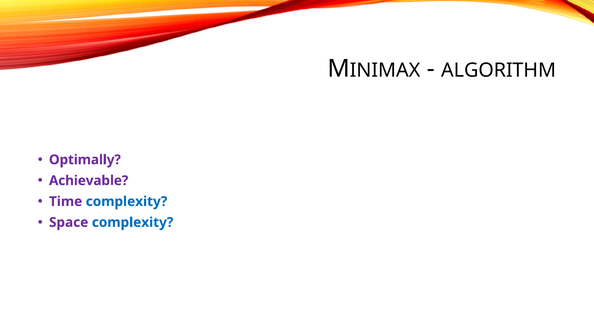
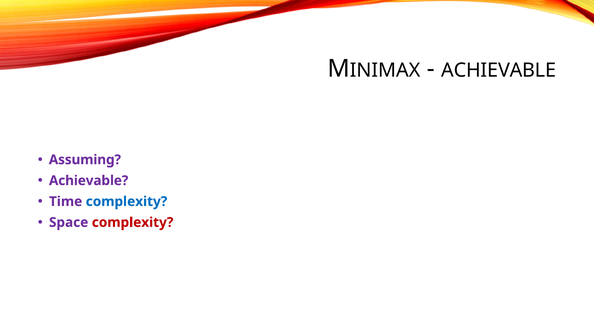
ALGORITHM at (499, 70): ALGORITHM -> ACHIEVABLE
Optimally: Optimally -> Assuming
complexity at (133, 222) colour: blue -> red
